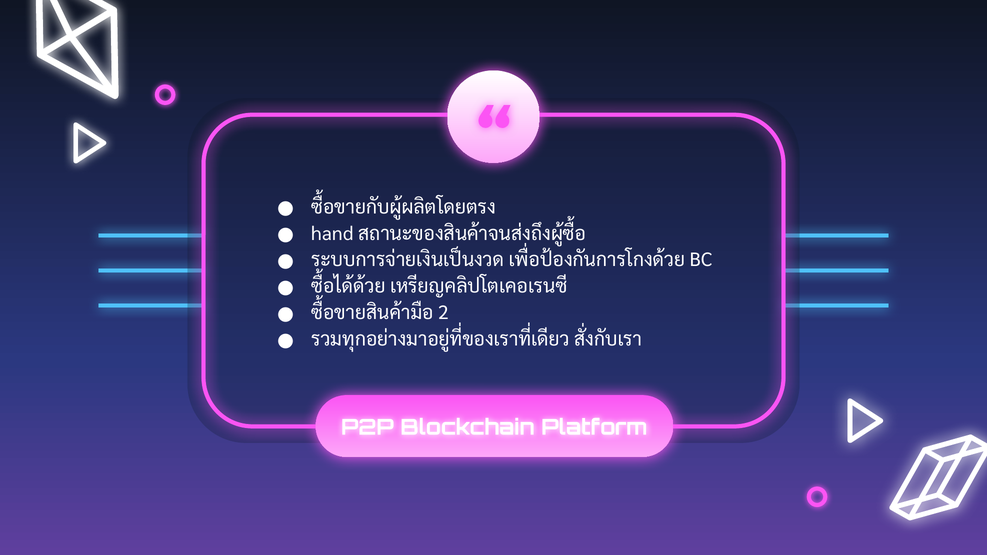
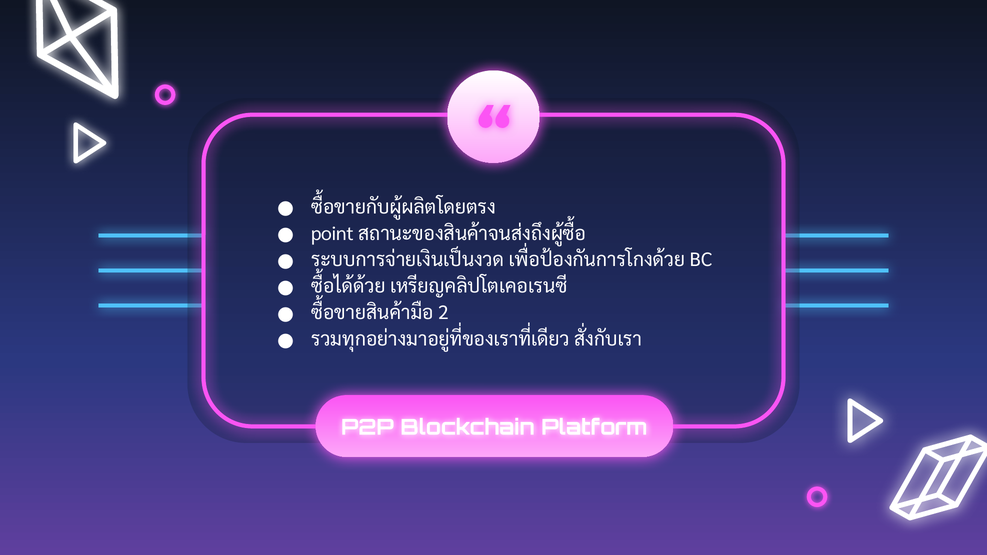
hand: hand -> point
